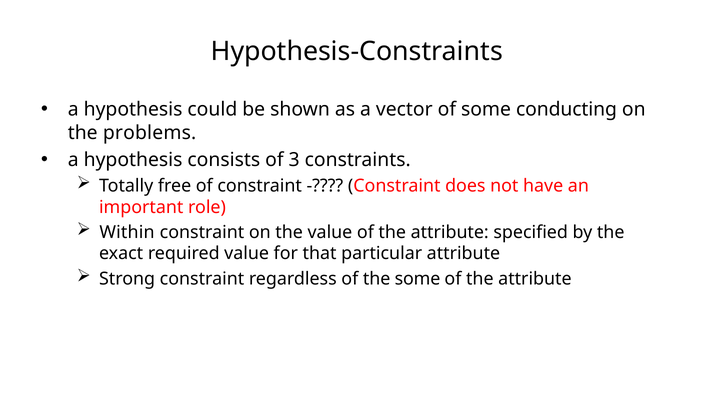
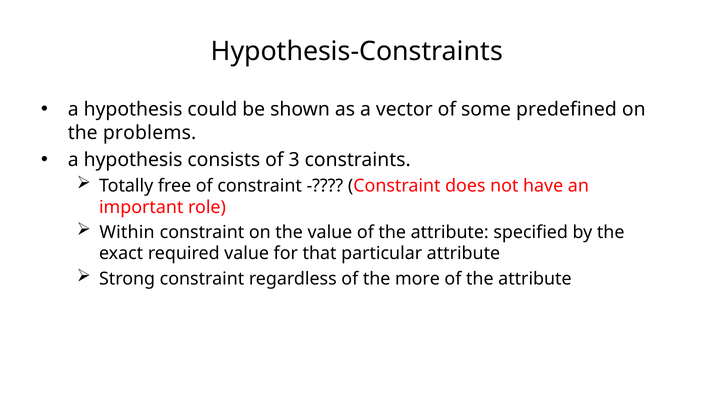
conducting: conducting -> predefined
the some: some -> more
